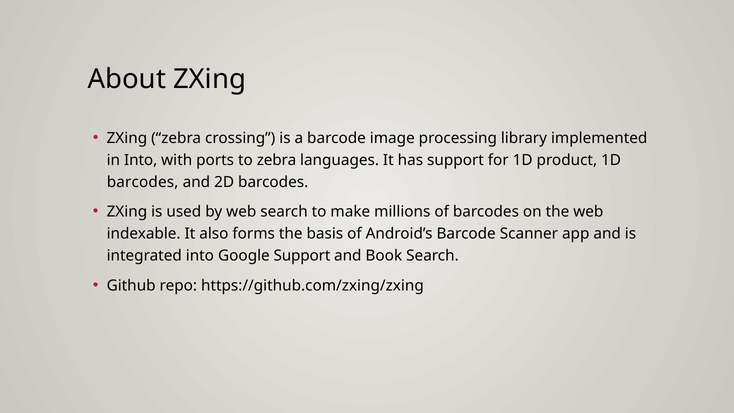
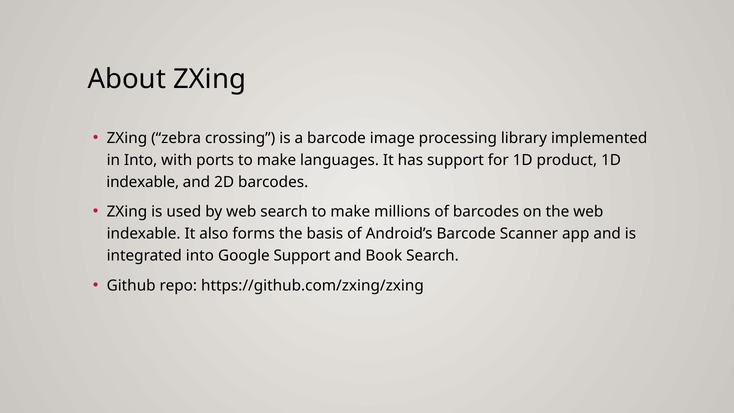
ports to zebra: zebra -> make
barcodes at (143, 182): barcodes -> indexable
